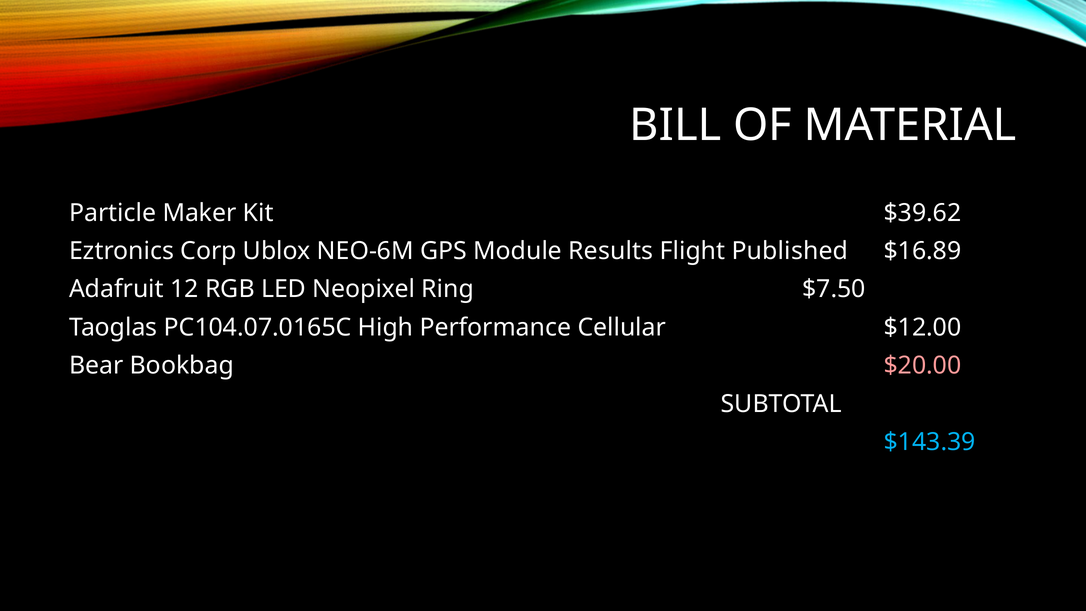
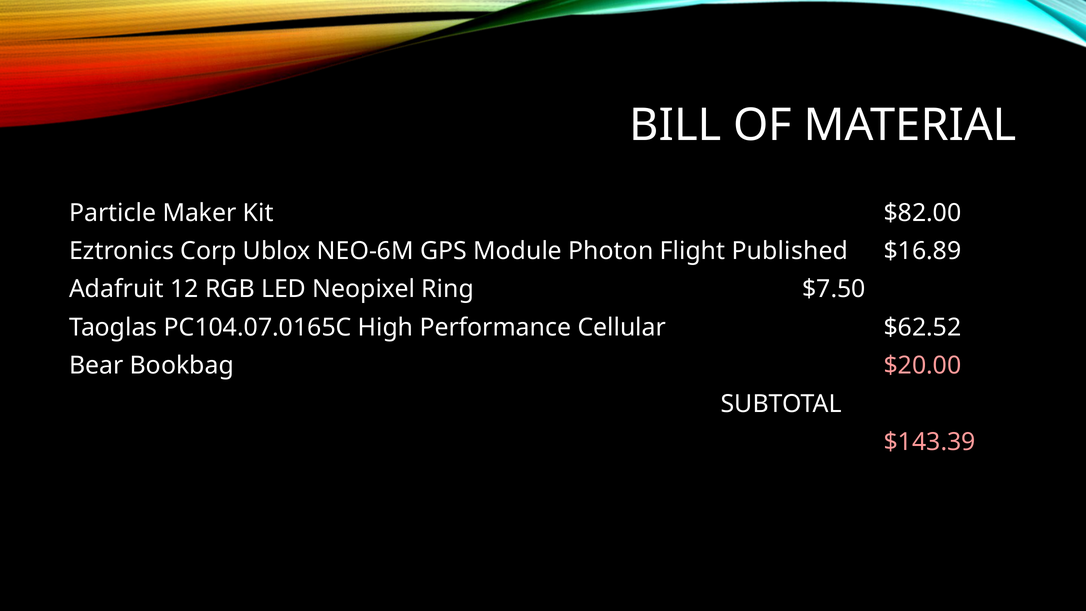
$39.62: $39.62 -> $82.00
Results: Results -> Photon
$12.00: $12.00 -> $62.52
$143.39 colour: light blue -> pink
